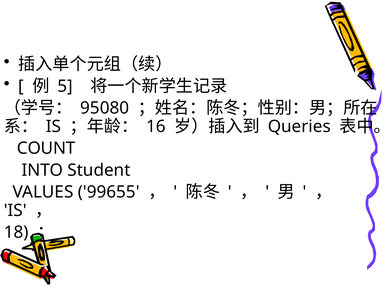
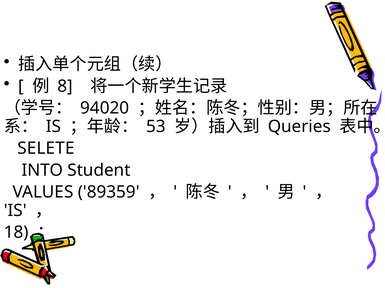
5: 5 -> 8
95080: 95080 -> 94020
16: 16 -> 53
COUNT: COUNT -> SELETE
99655: 99655 -> 89359
